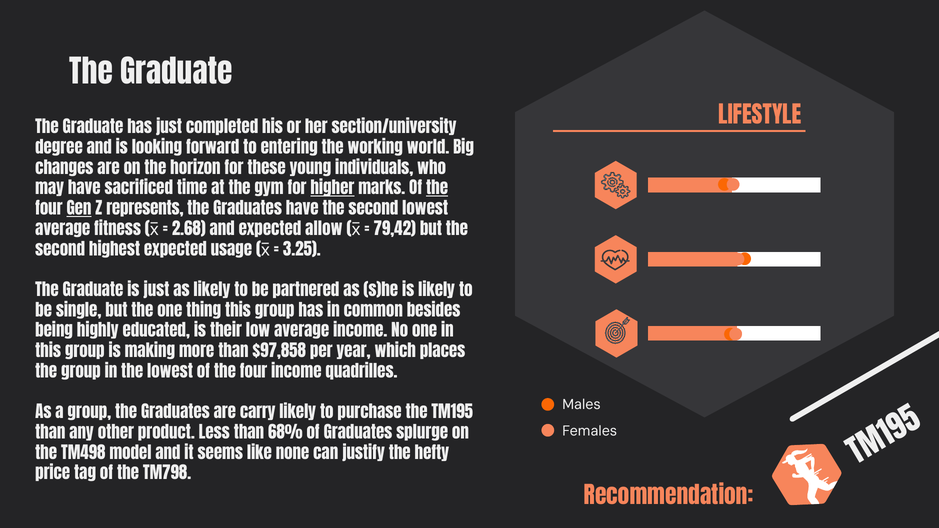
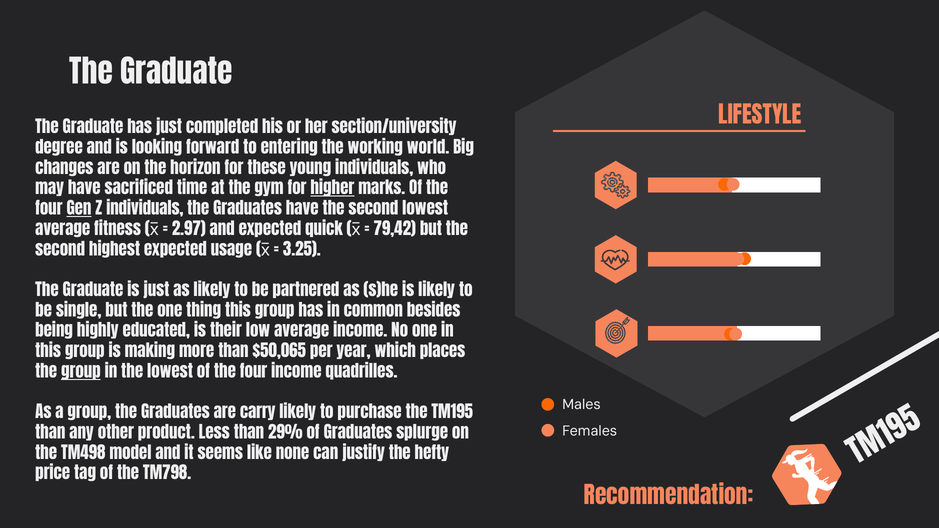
the at (437, 189) underline: present -> none
Z represents: represents -> individuals
2.68: 2.68 -> 2.97
allow: allow -> quick
$97,858: $97,858 -> $50,065
group at (81, 372) underline: none -> present
68%: 68% -> 29%
